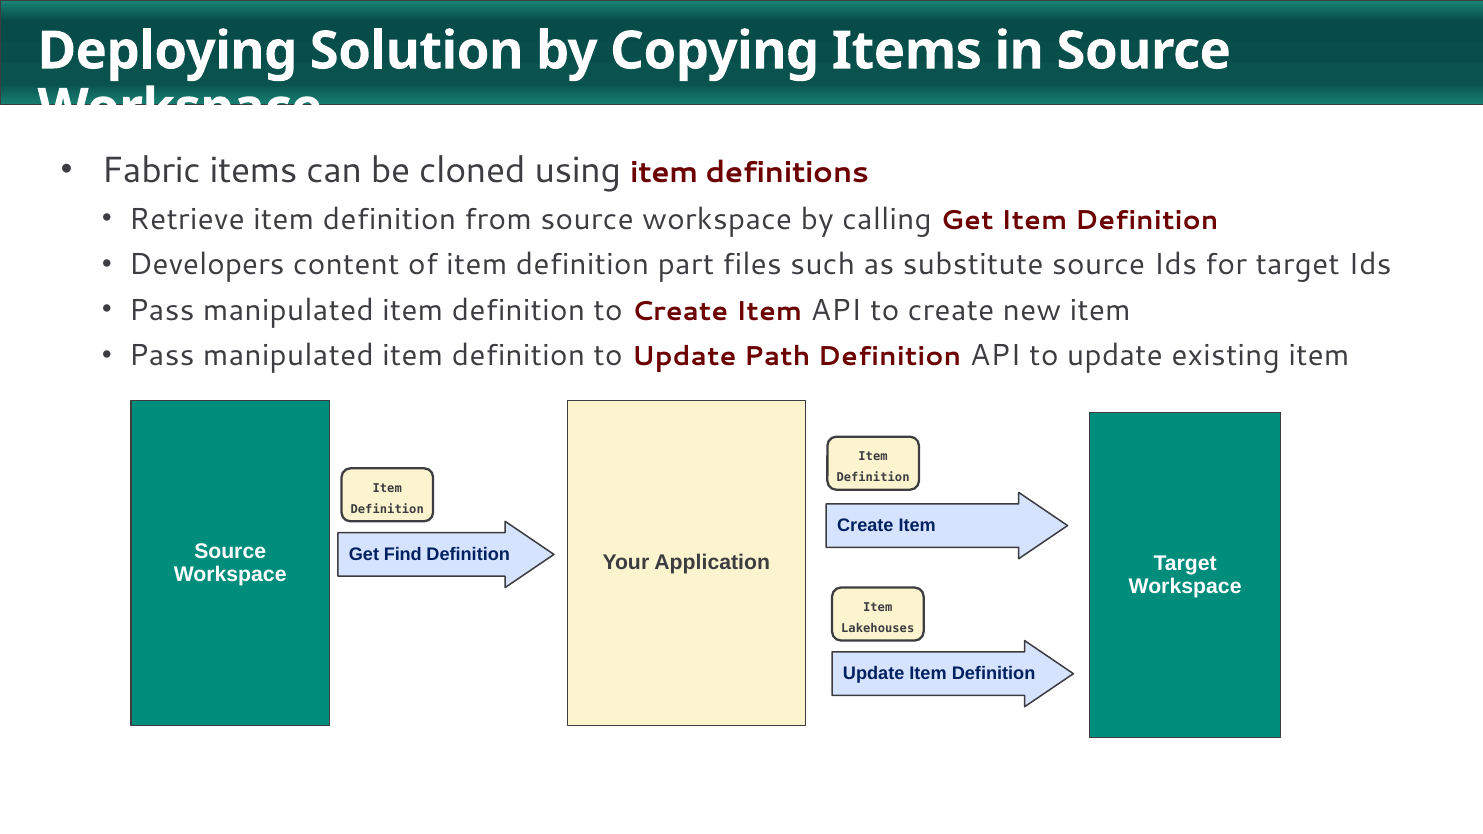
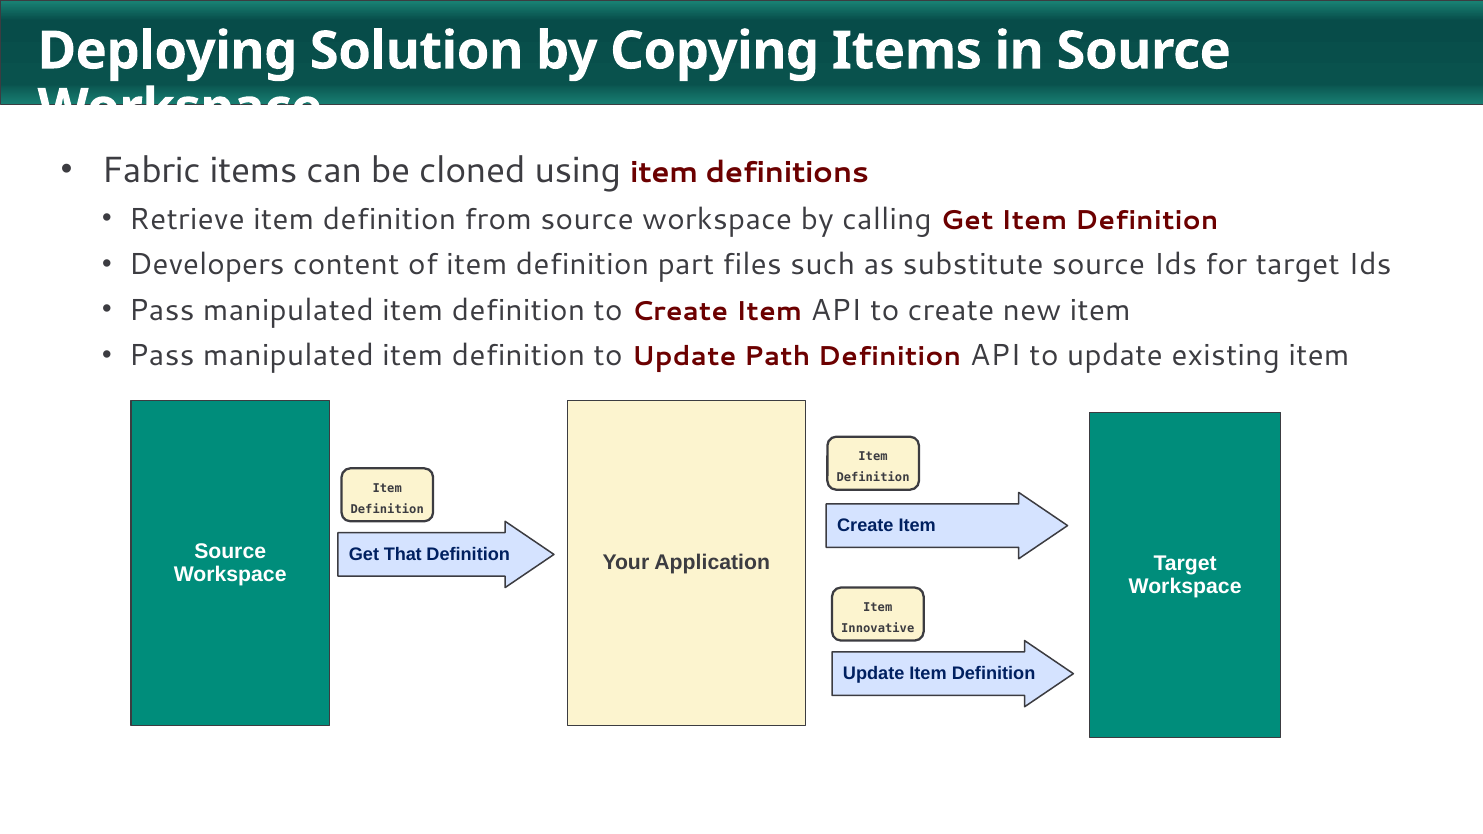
Find: Find -> That
Lakehouses: Lakehouses -> Innovative
